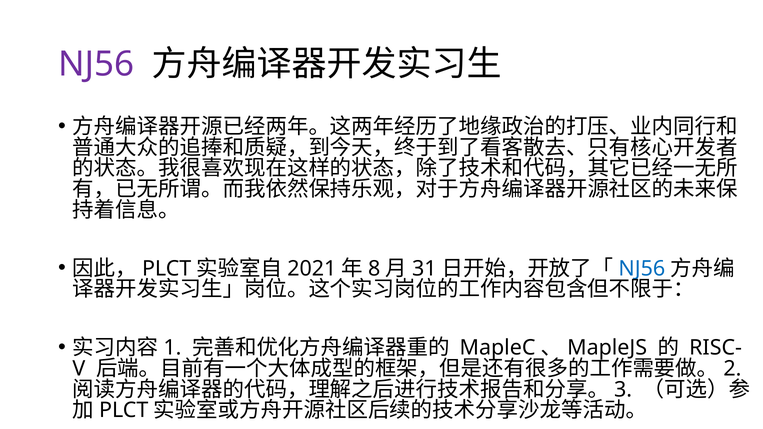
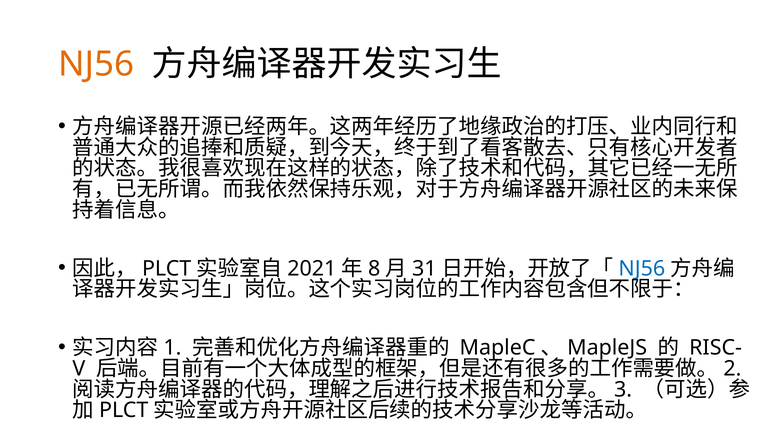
NJ56 at (96, 64) colour: purple -> orange
